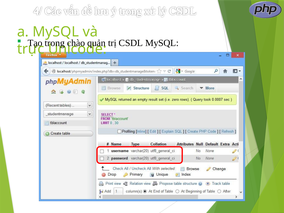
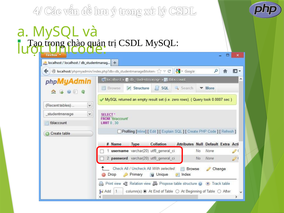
trực: trực -> lượt
